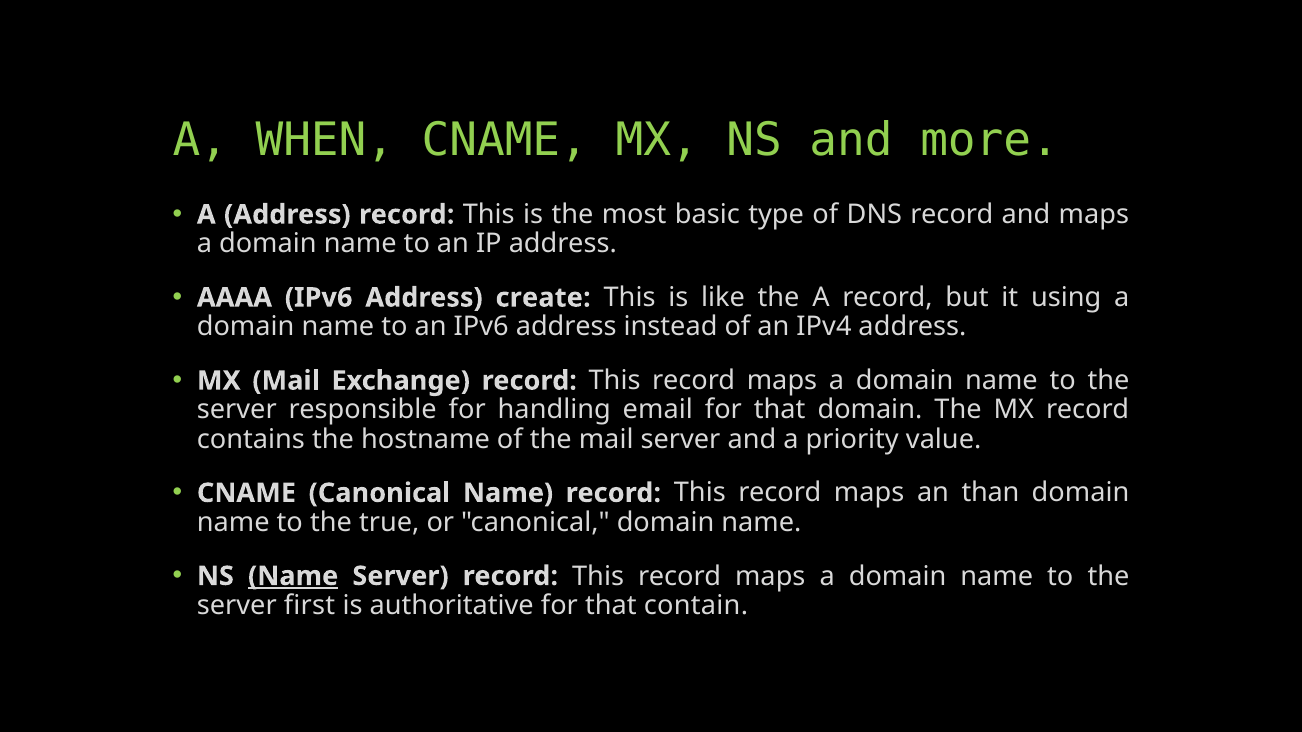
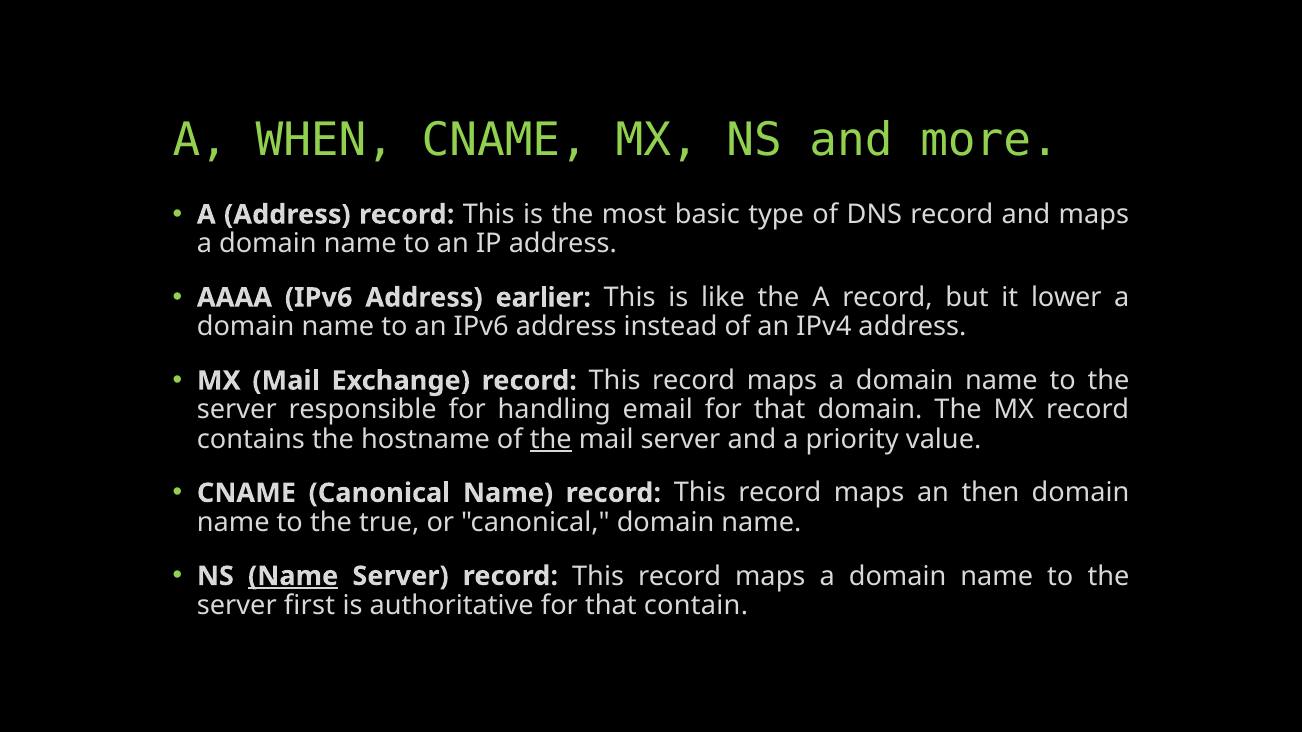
create: create -> earlier
using: using -> lower
the at (551, 440) underline: none -> present
than: than -> then
